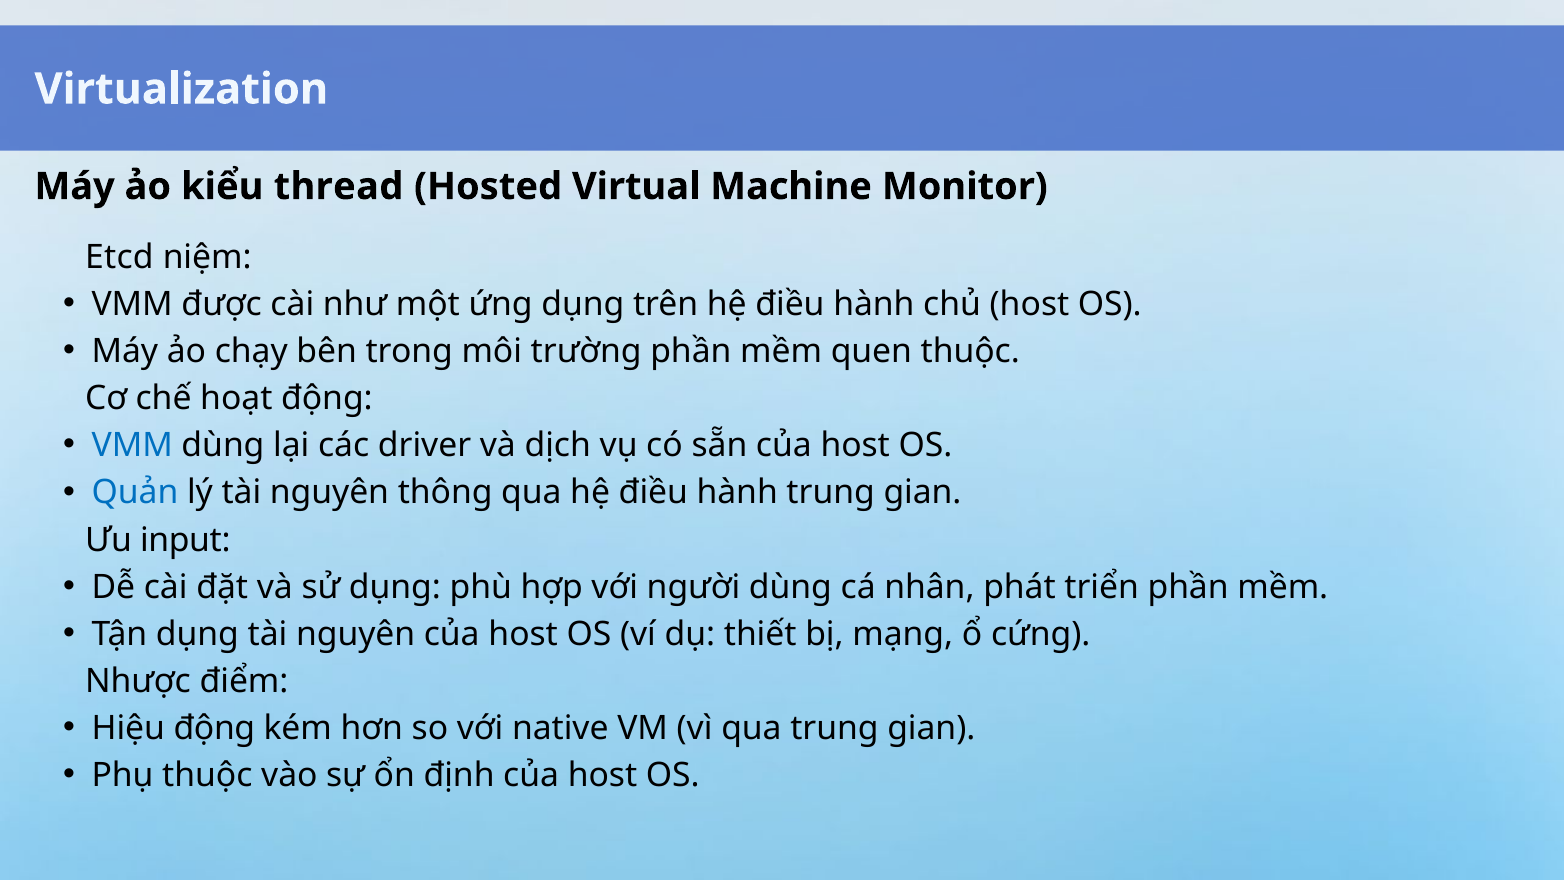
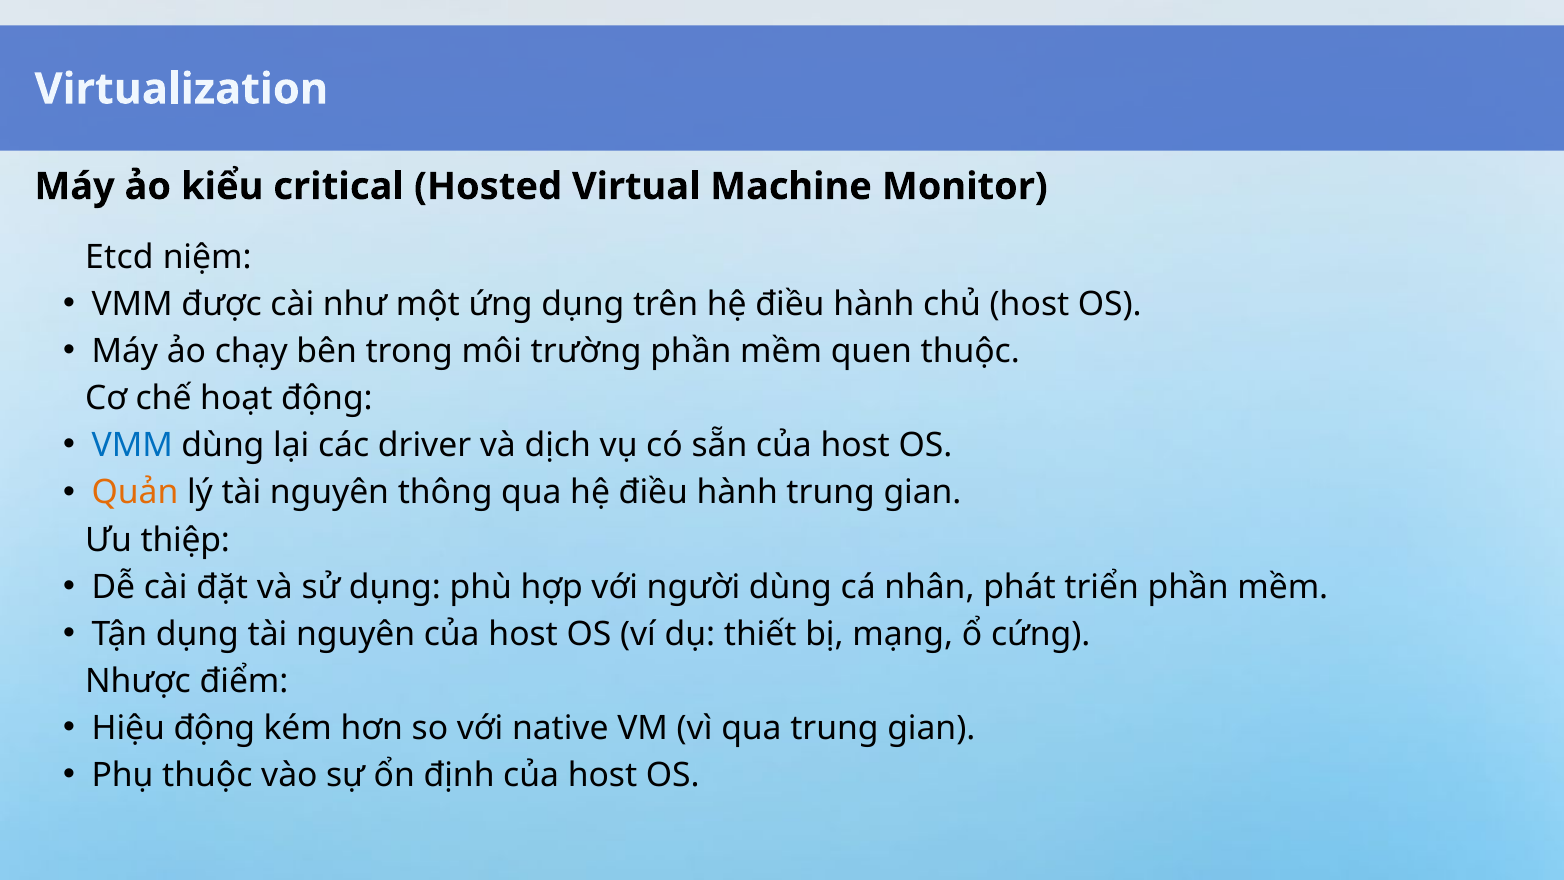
thread: thread -> critical
Quản colour: blue -> orange
input: input -> thiệp
